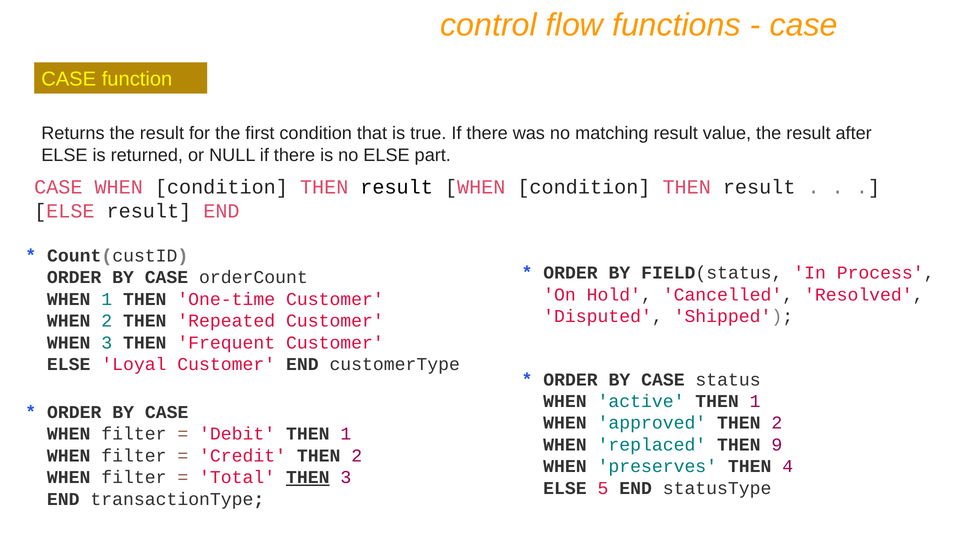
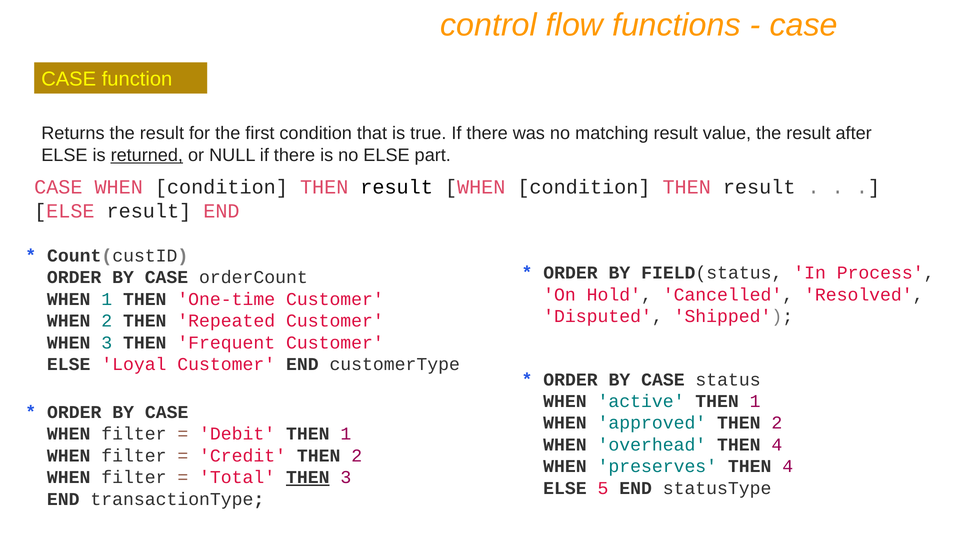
returned underline: none -> present
replaced: replaced -> overhead
9 at (777, 445): 9 -> 4
